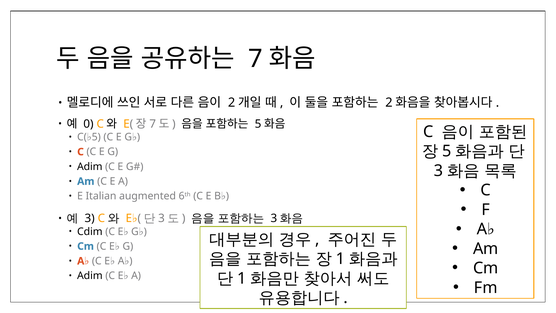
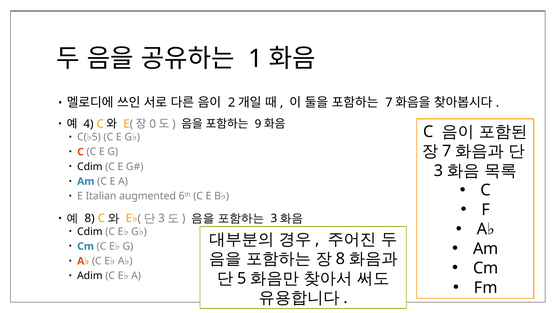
7 at (255, 59): 7 -> 1
2 at (389, 103): 2 -> 7
0: 0 -> 4
7 at (153, 124): 7 -> 0
5 at (258, 124): 5 -> 9
5 at (447, 151): 5 -> 7
Adim at (90, 167): Adim -> Cdim
3 at (90, 218): 3 -> 8
1 at (340, 259): 1 -> 8
1 at (242, 278): 1 -> 5
